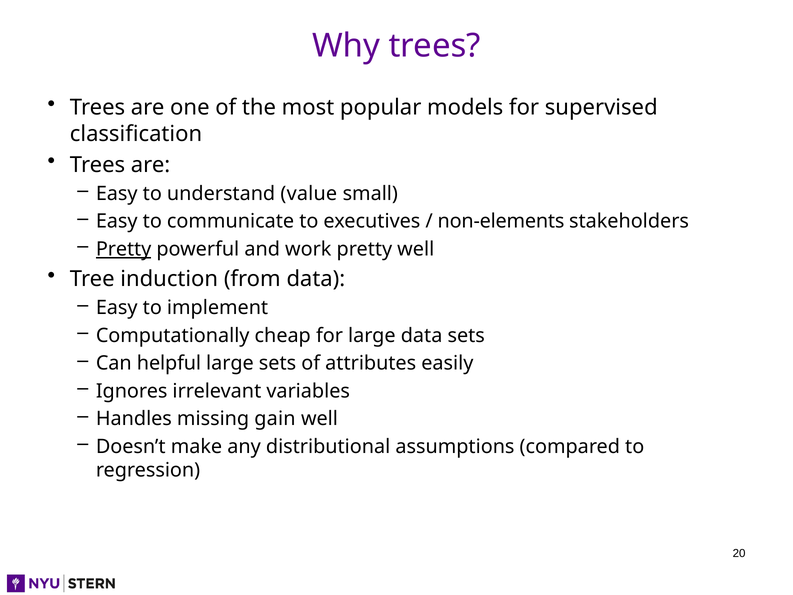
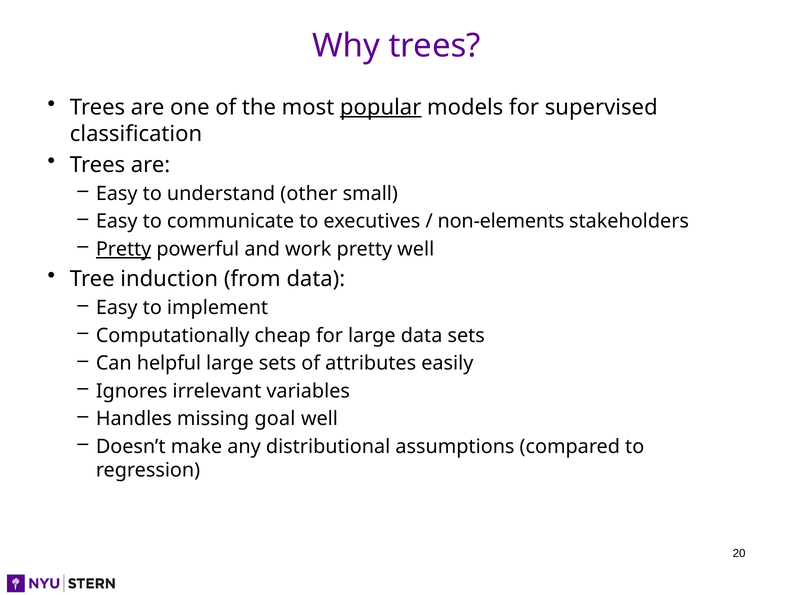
popular underline: none -> present
value: value -> other
gain: gain -> goal
